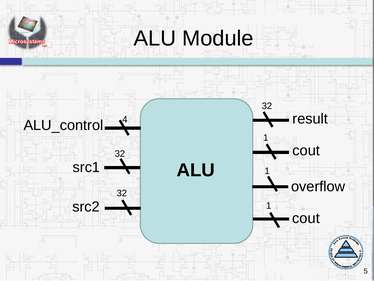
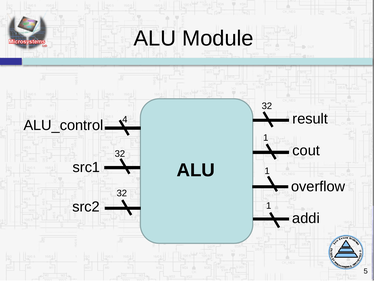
cout at (306, 218): cout -> addi
